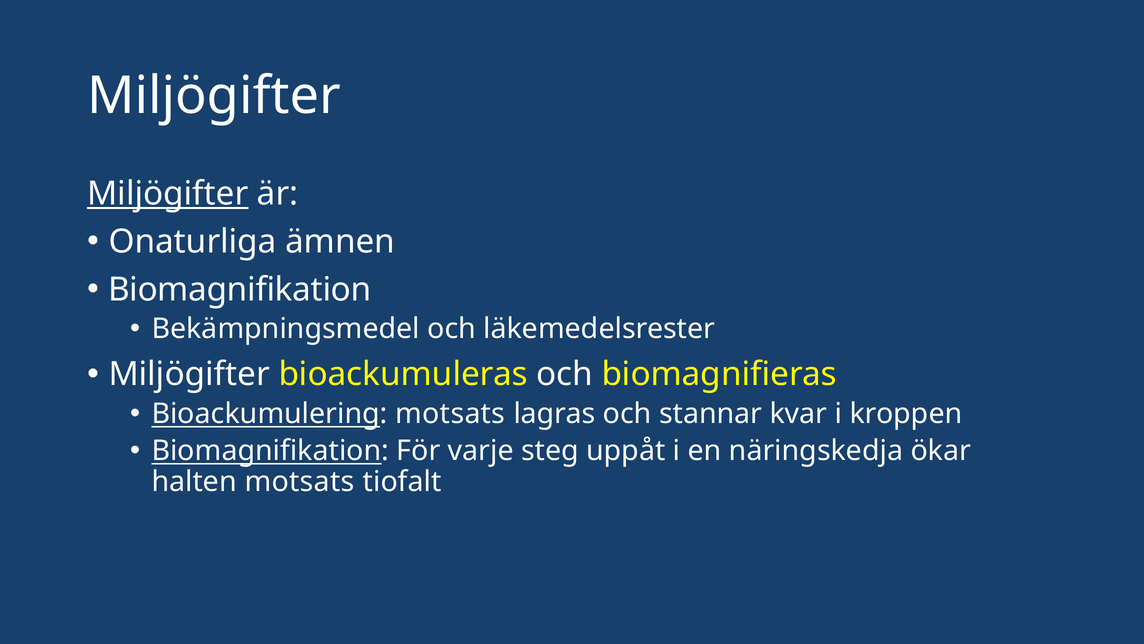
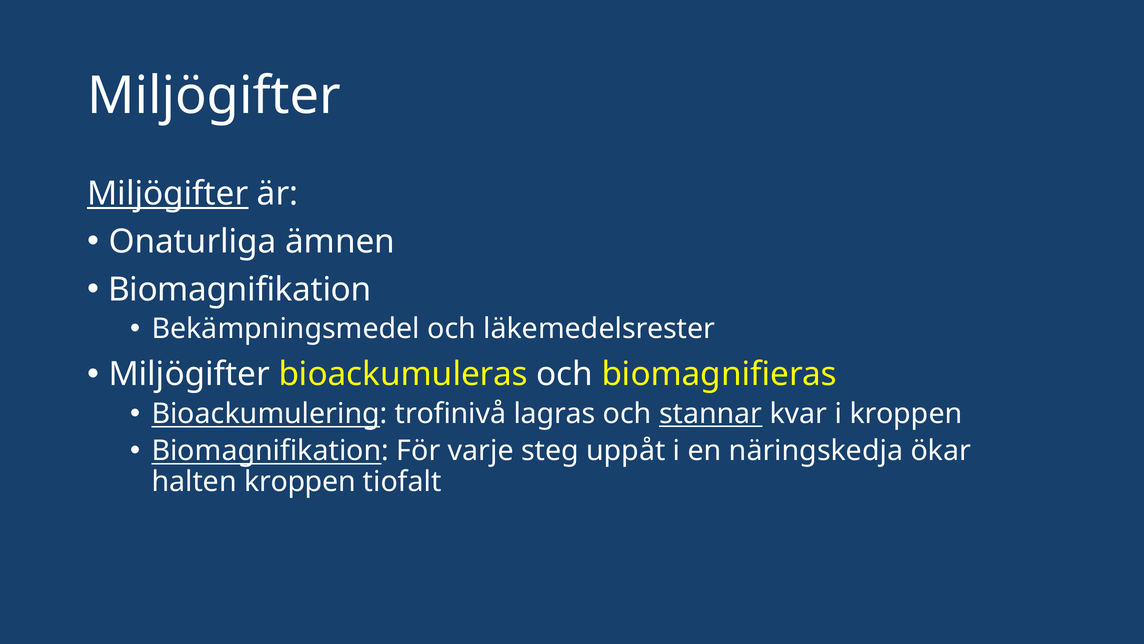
Bioackumulering motsats: motsats -> trofinivå
stannar underline: none -> present
halten motsats: motsats -> kroppen
